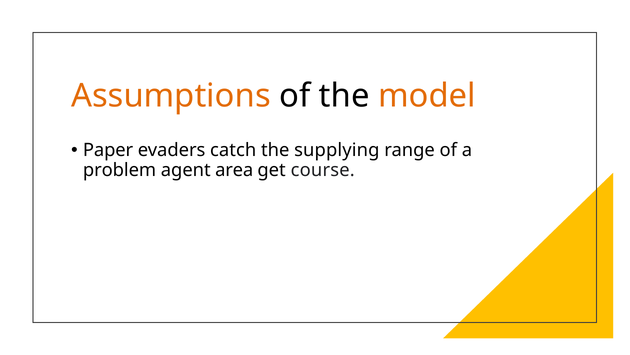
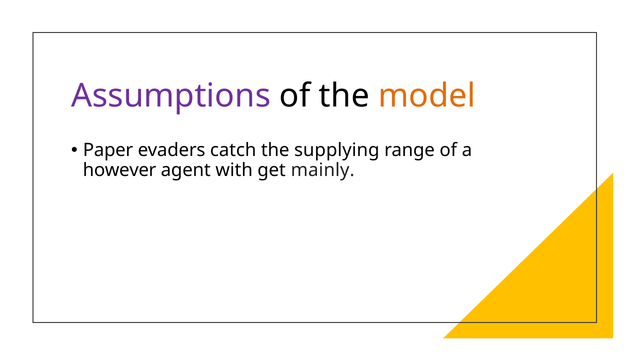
Assumptions colour: orange -> purple
problem: problem -> however
area: area -> with
course: course -> mainly
